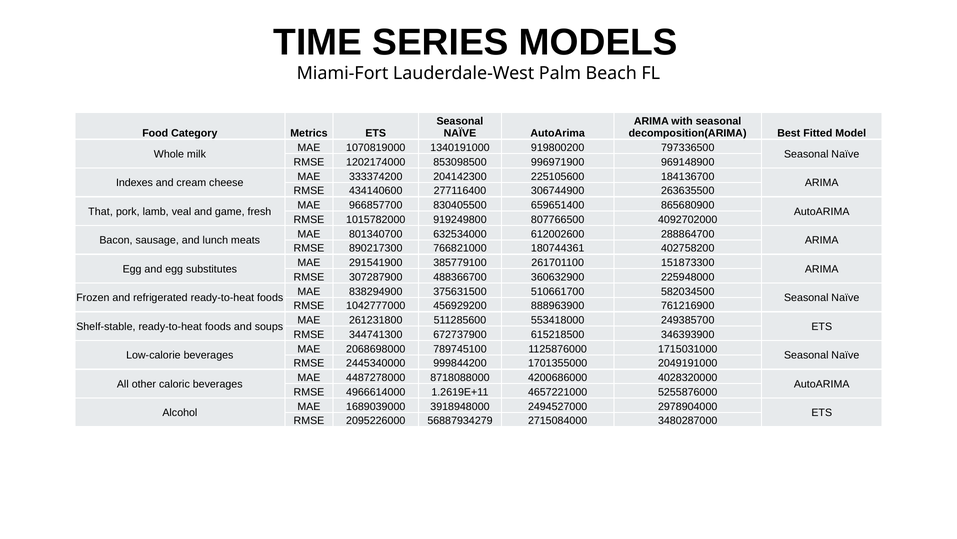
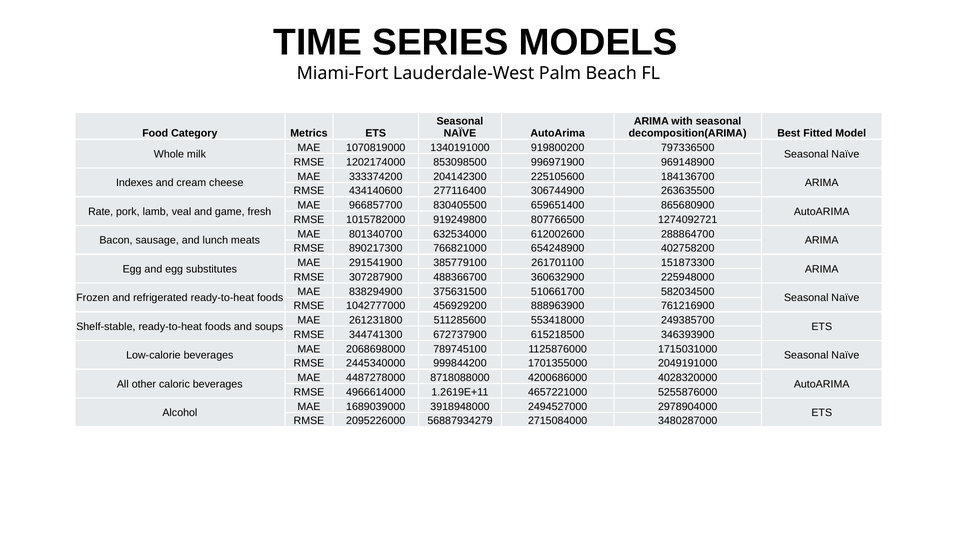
That: That -> Rate
4092702000: 4092702000 -> 1274092721
180744361: 180744361 -> 654248900
